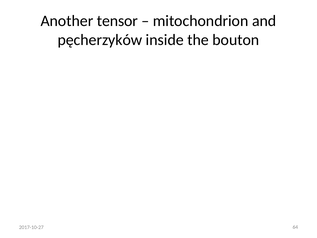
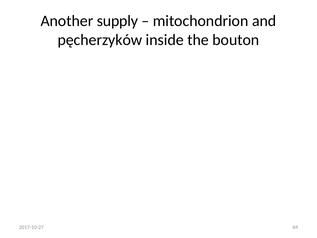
tensor: tensor -> supply
